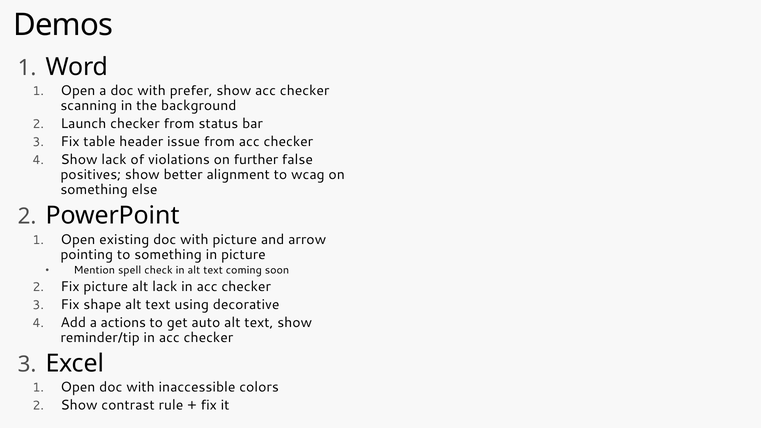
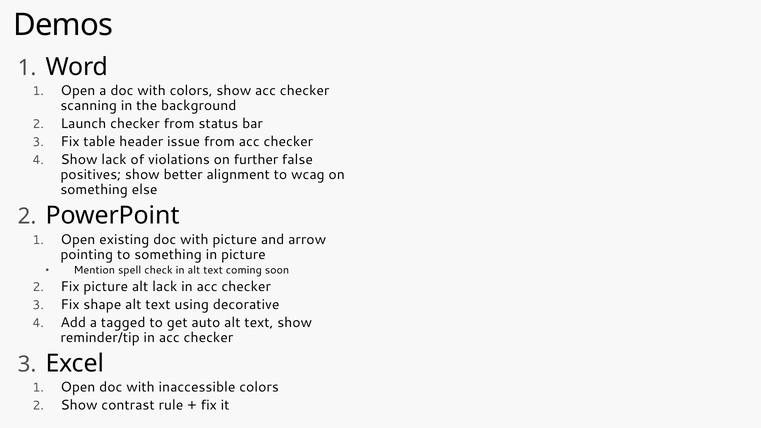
with prefer: prefer -> colors
actions: actions -> tagged
